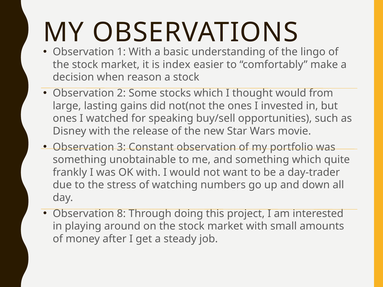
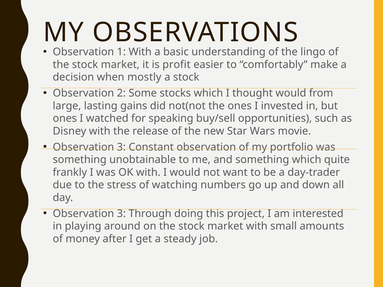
index: index -> profit
reason: reason -> mostly
8 at (121, 214): 8 -> 3
